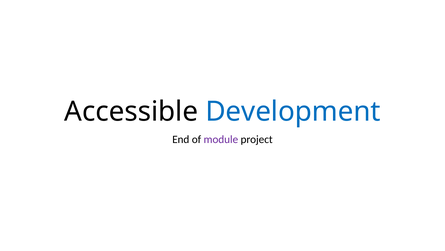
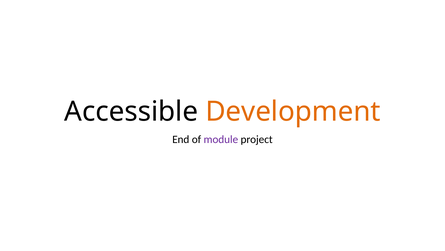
Development colour: blue -> orange
